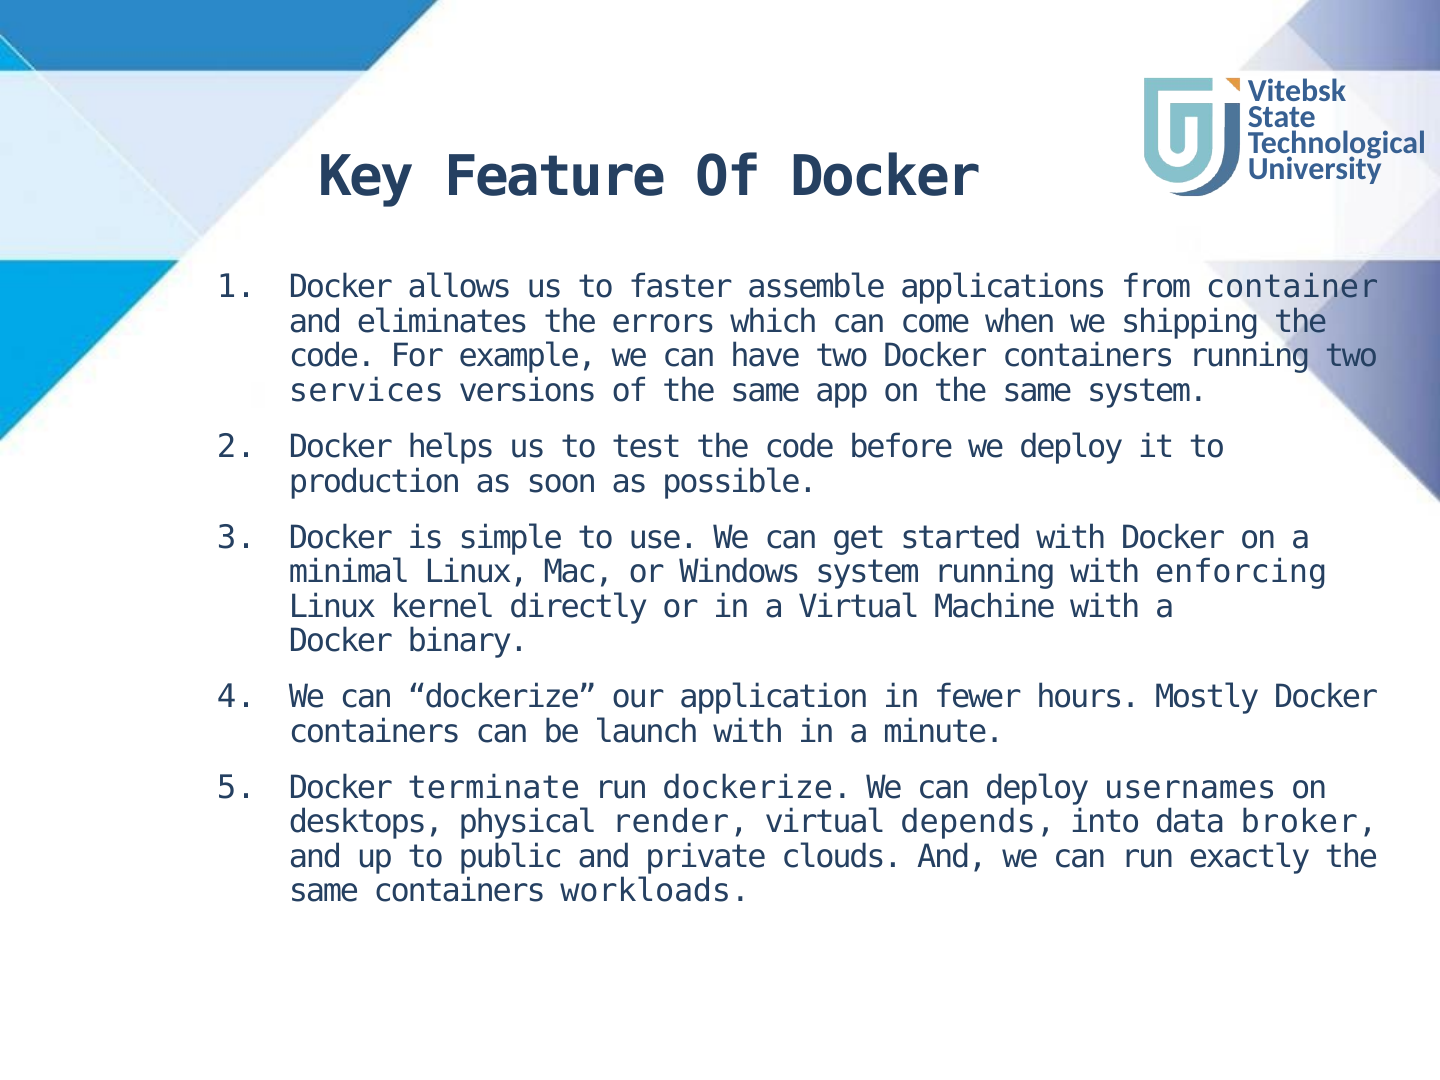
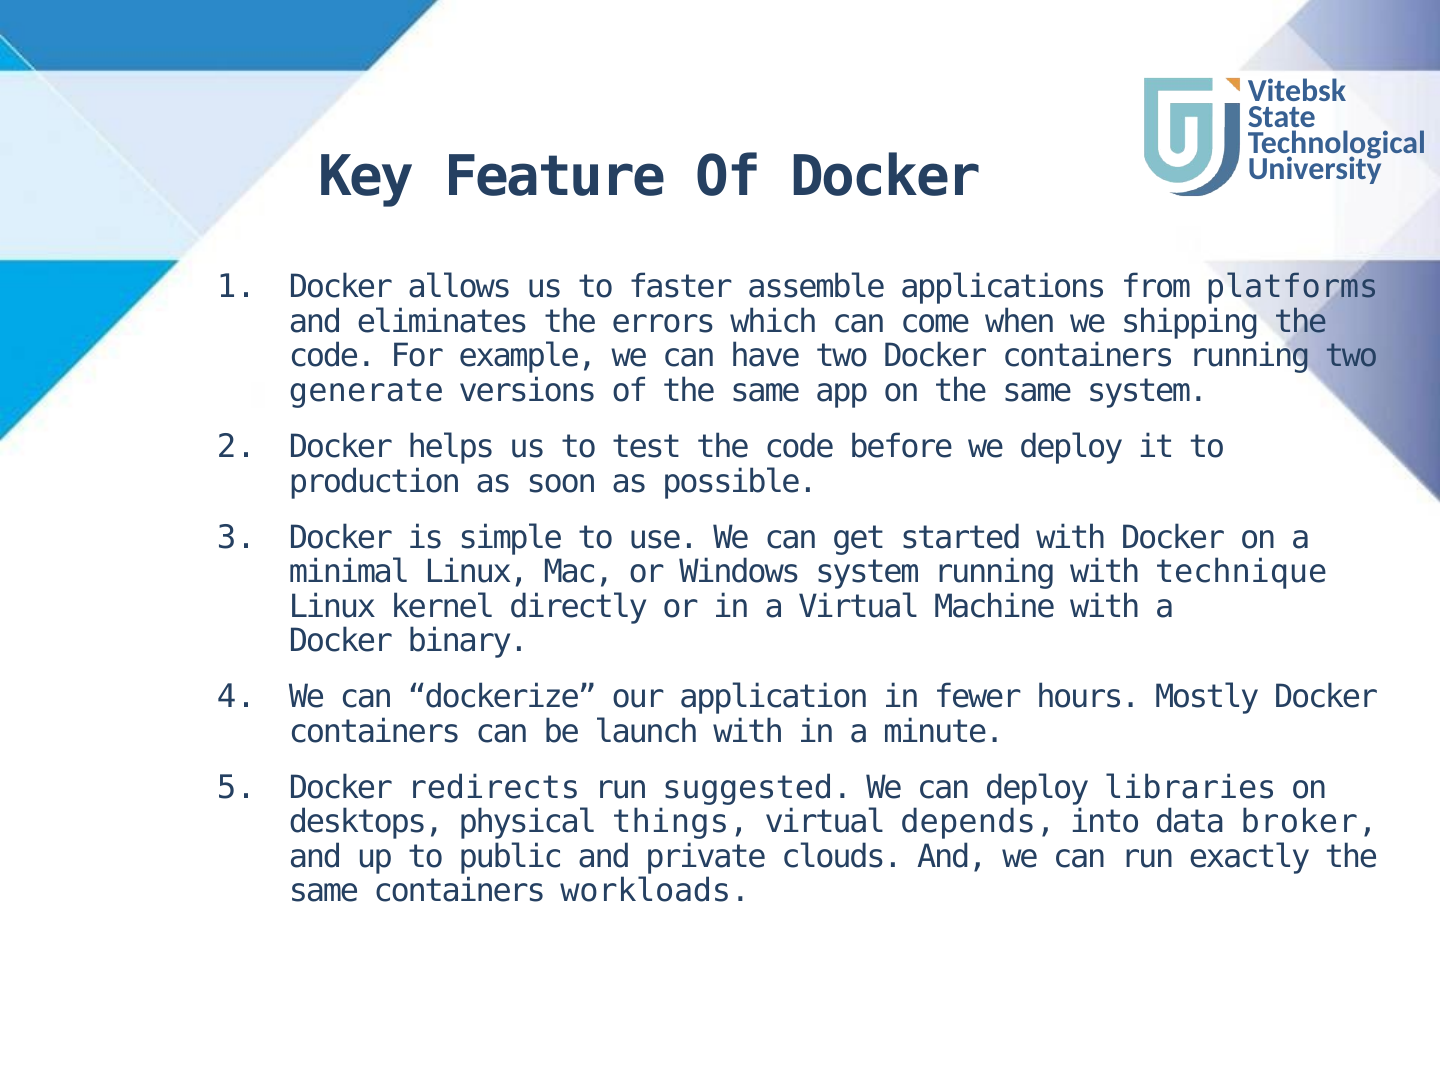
container: container -> platforms
services: services -> generate
enforcing: enforcing -> technique
terminate: terminate -> redirects
run dockerize: dockerize -> suggested
usernames: usernames -> libraries
render: render -> things
